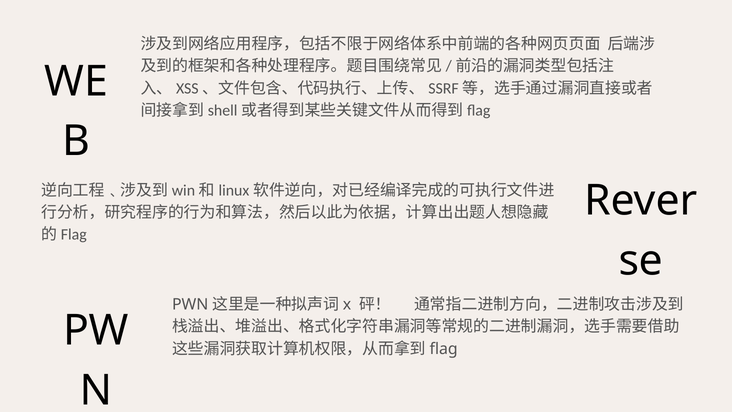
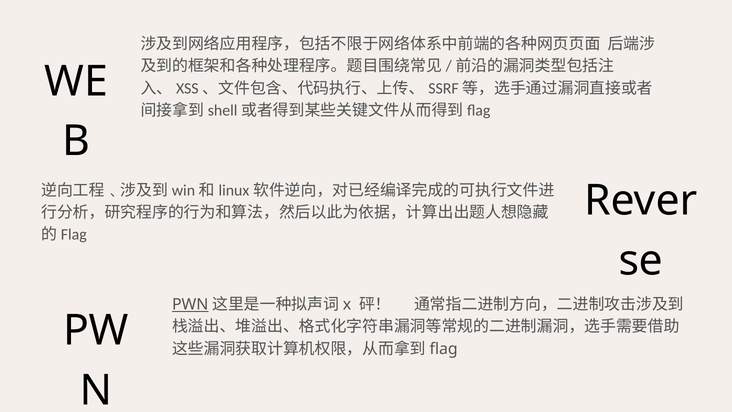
PWN underline: none -> present
